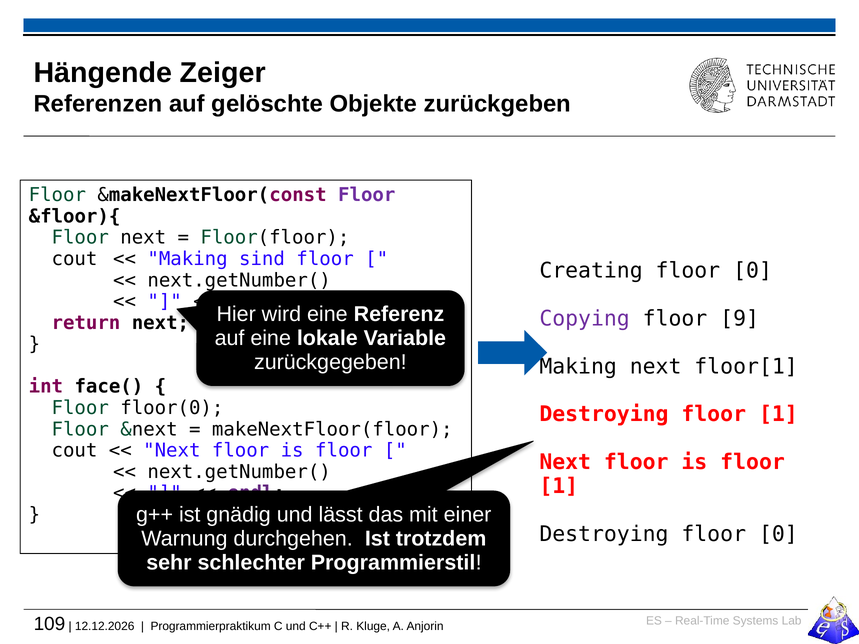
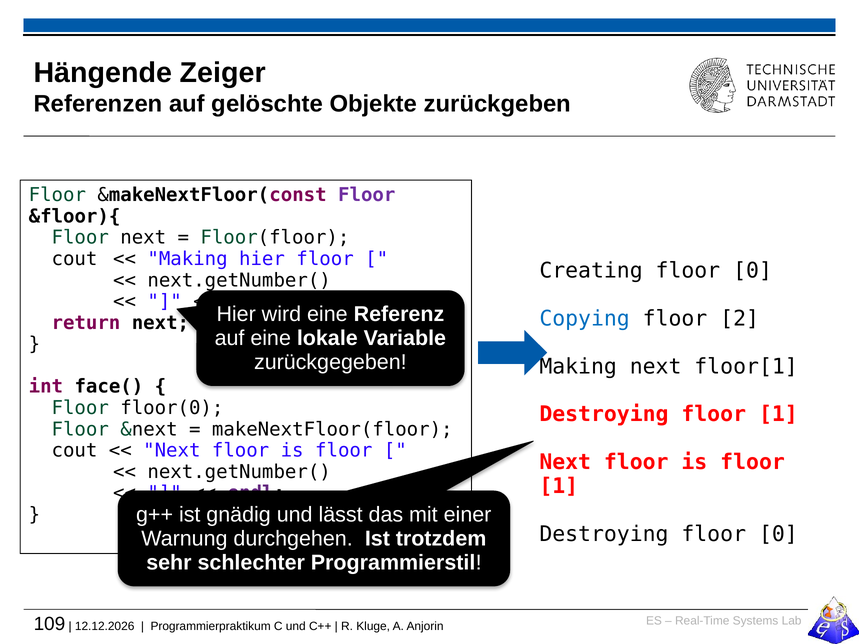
Making sind: sind -> hier
Copying colour: purple -> blue
9: 9 -> 2
